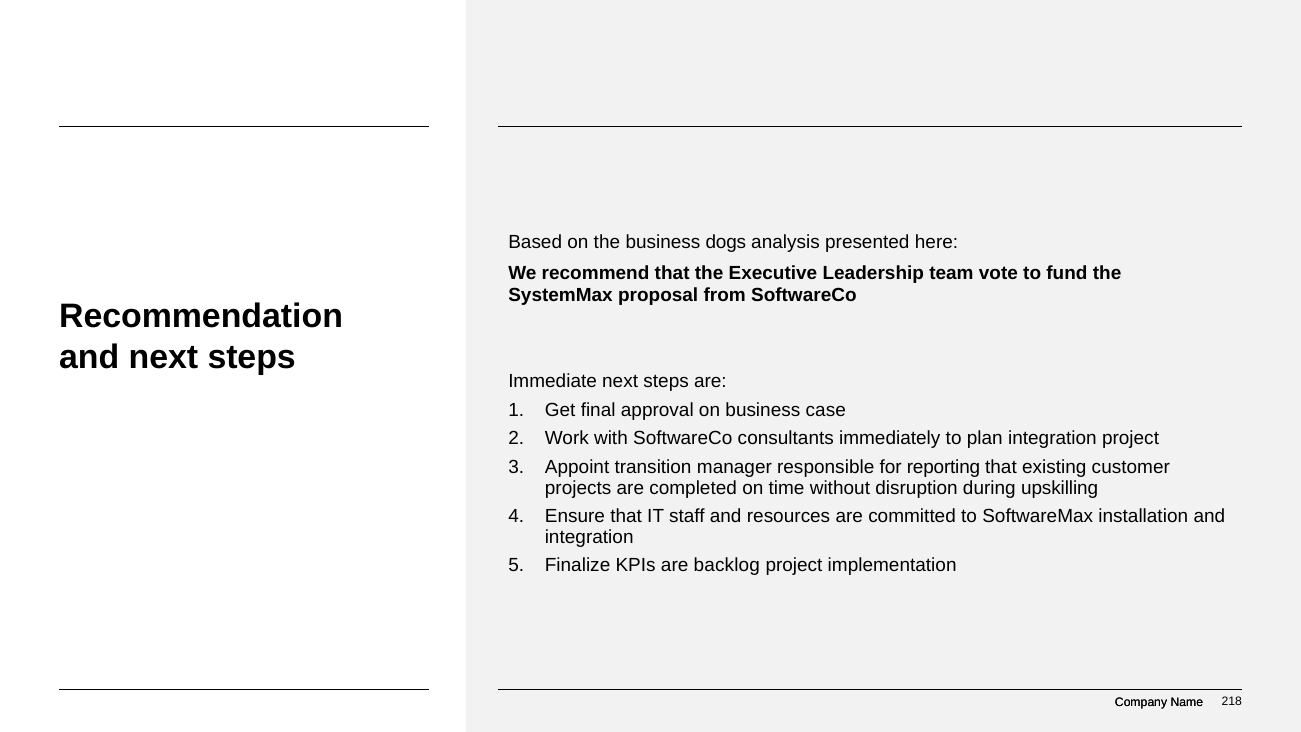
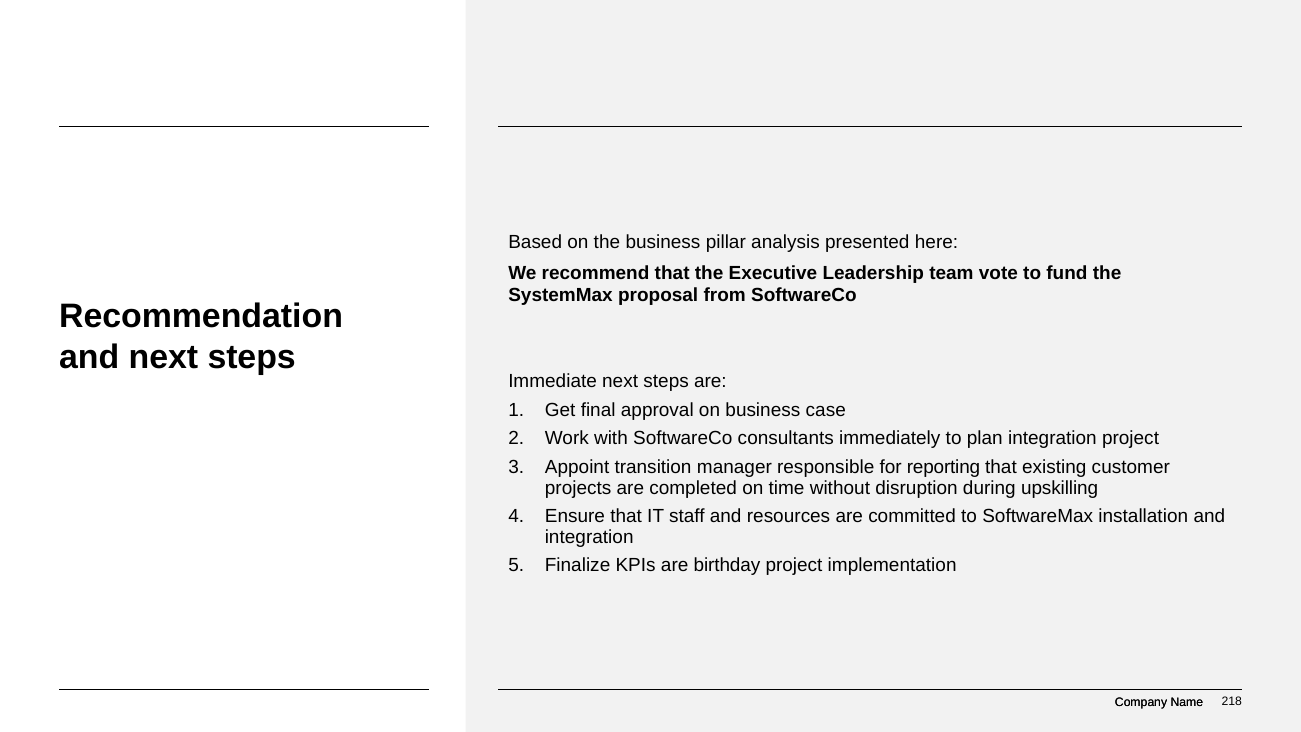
dogs: dogs -> pillar
backlog: backlog -> birthday
